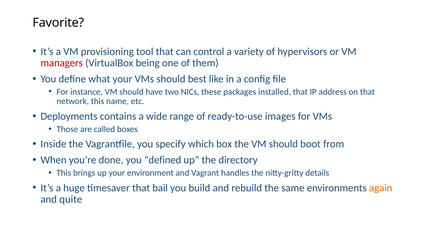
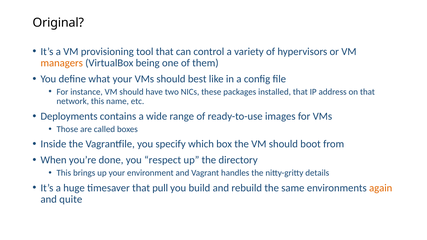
Favorite: Favorite -> Original
managers colour: red -> orange
defined: defined -> respect
bail: bail -> pull
